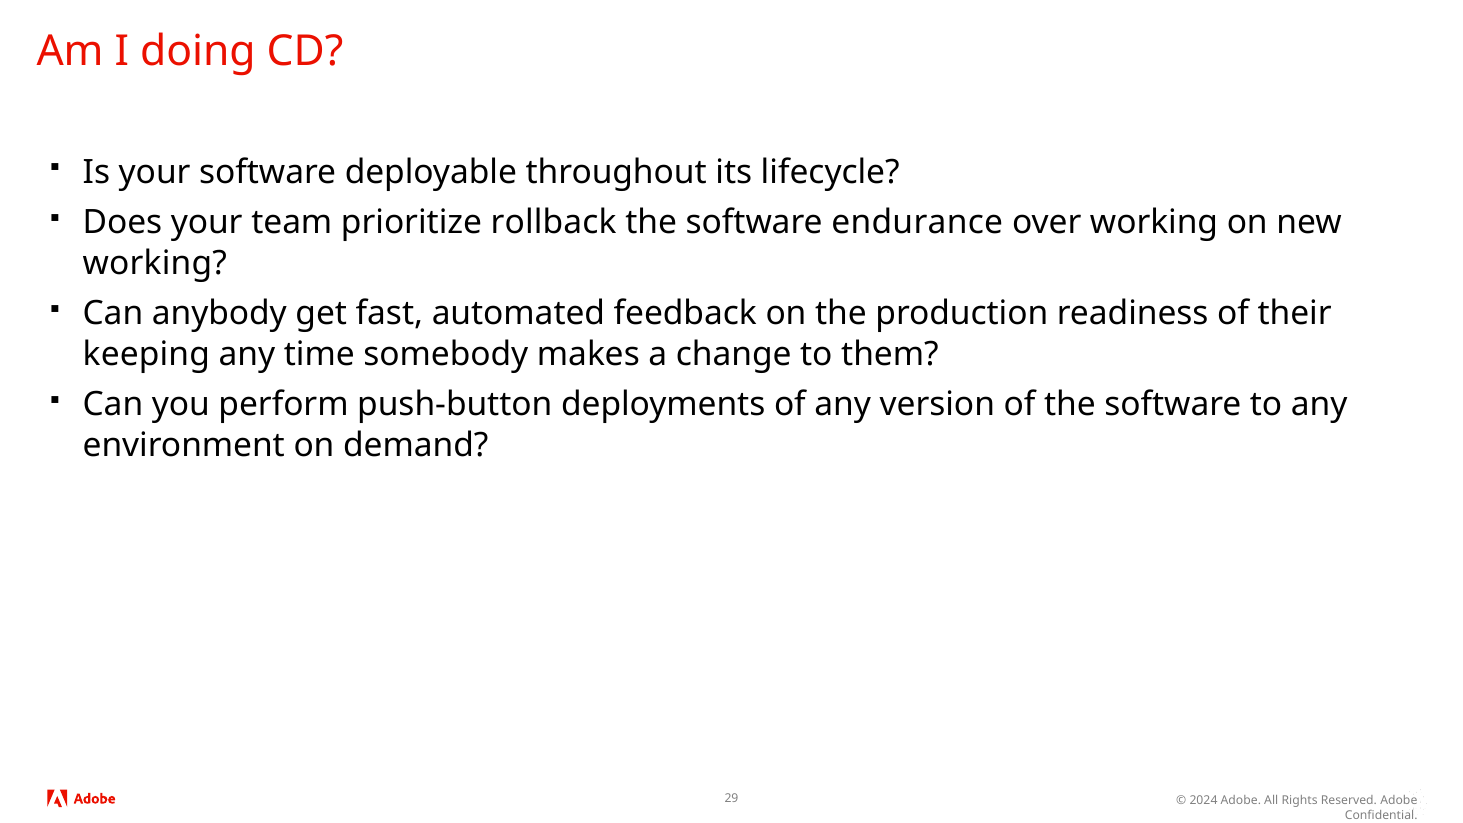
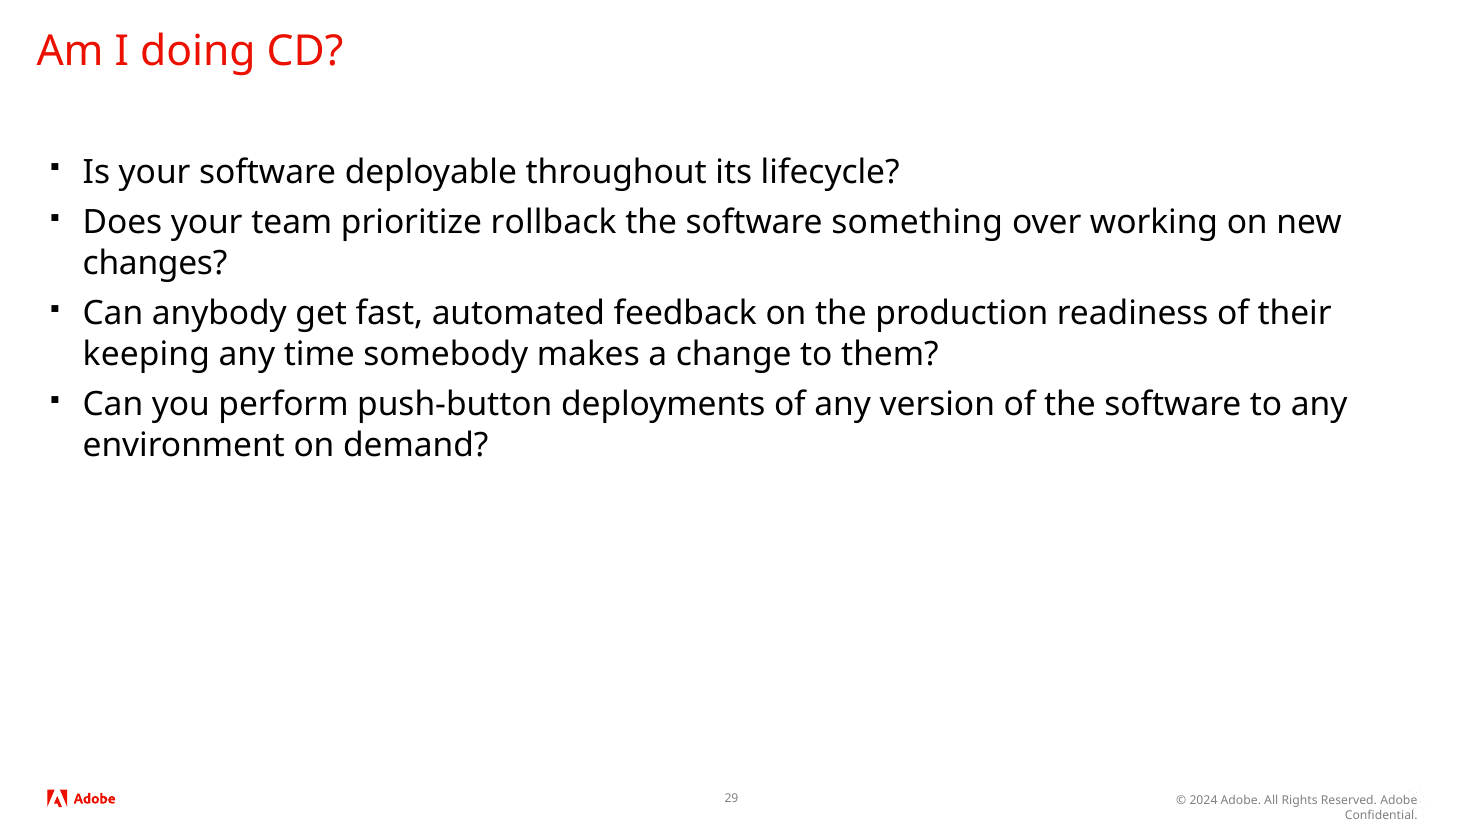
endurance: endurance -> something
working at (155, 263): working -> changes
